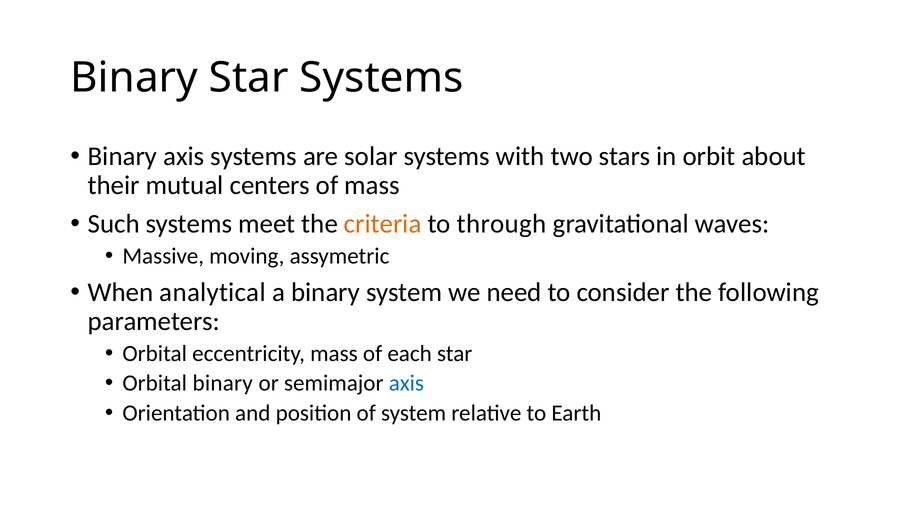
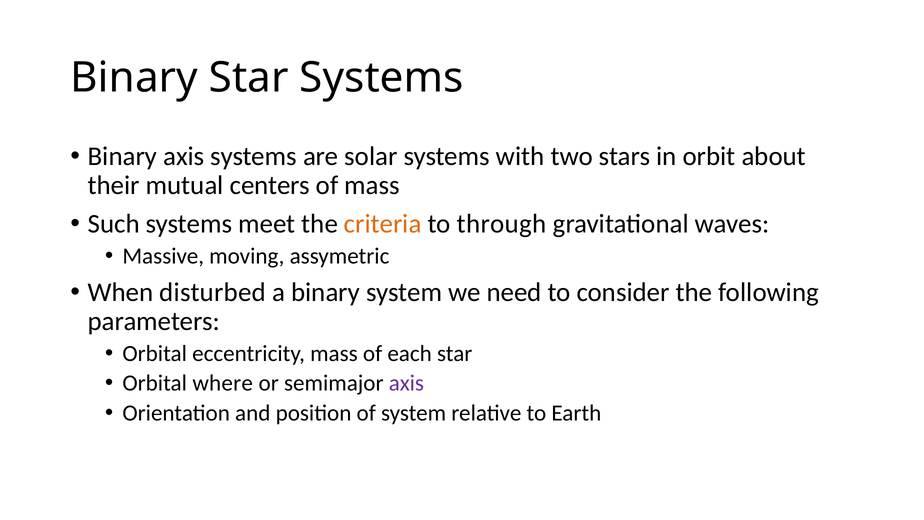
analytical: analytical -> disturbed
Orbital binary: binary -> where
axis at (406, 383) colour: blue -> purple
